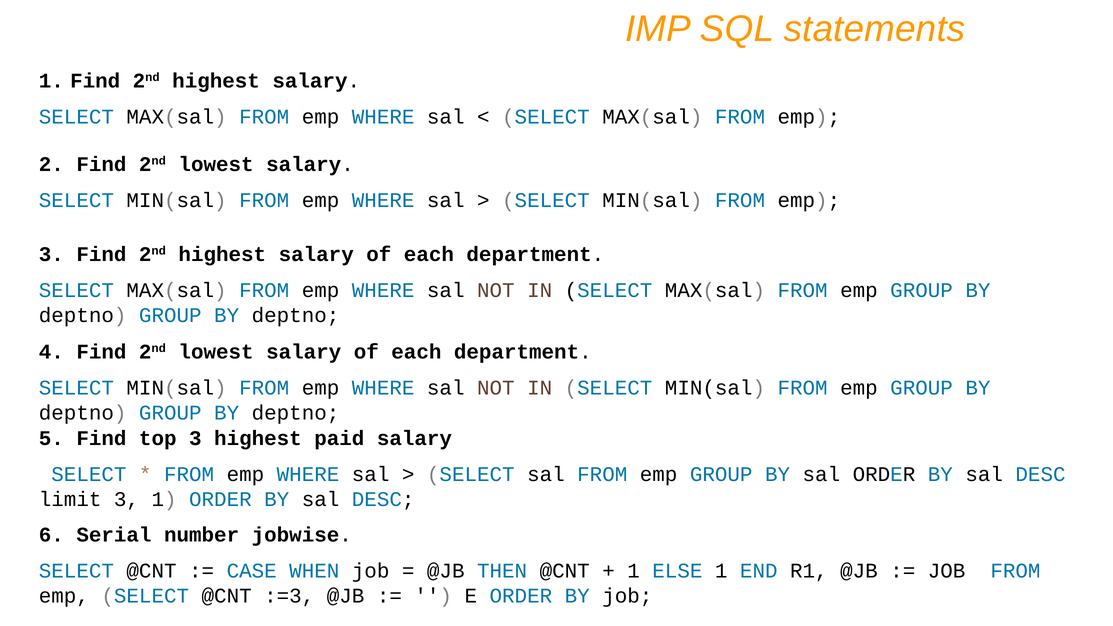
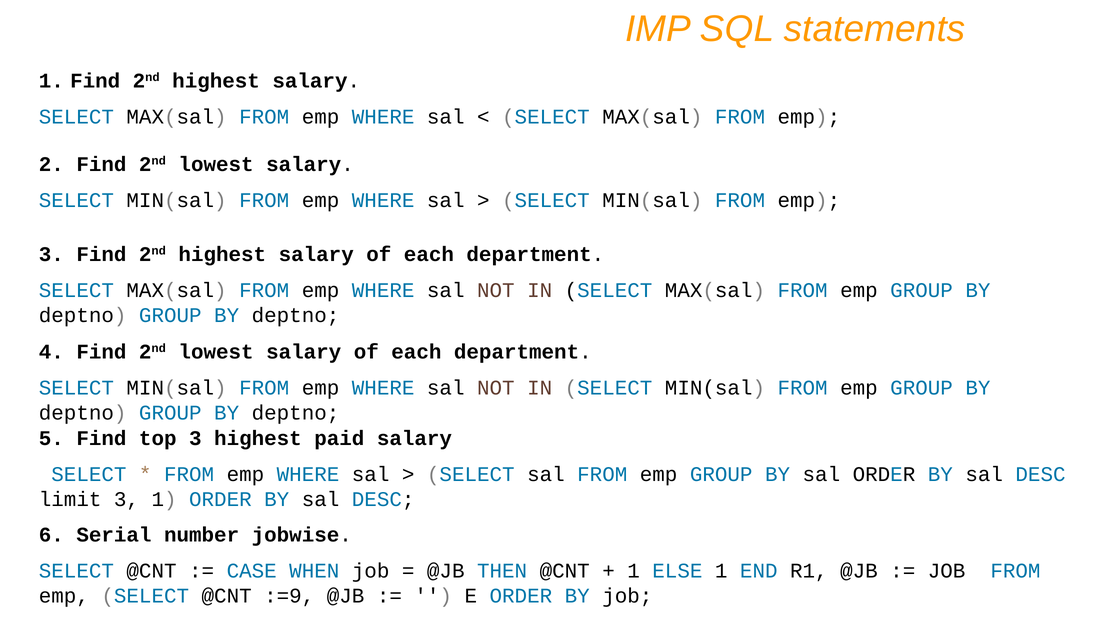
:=3: :=3 -> :=9
